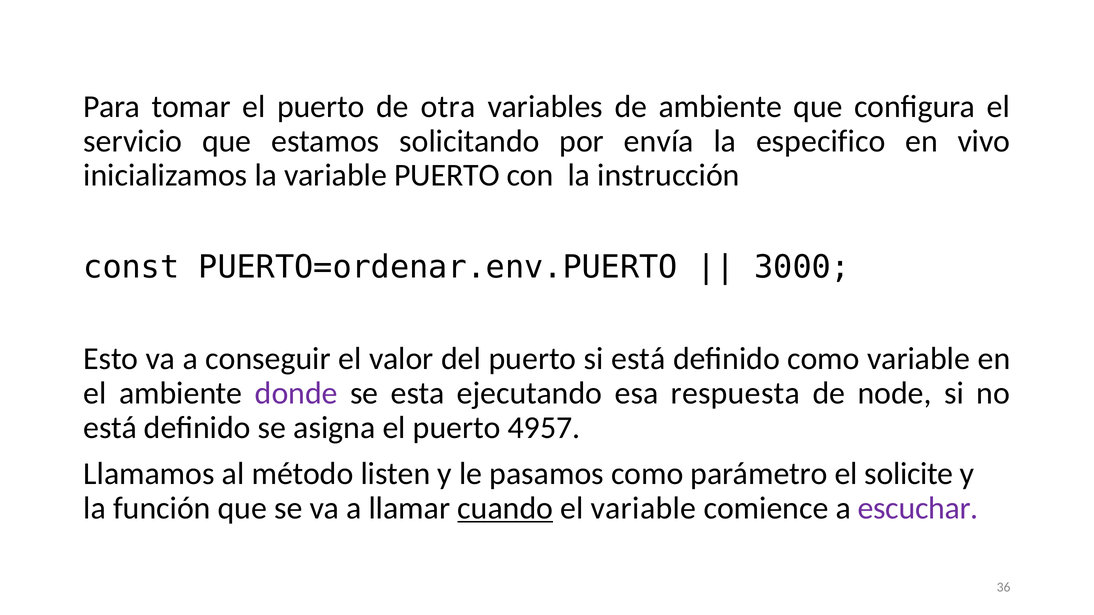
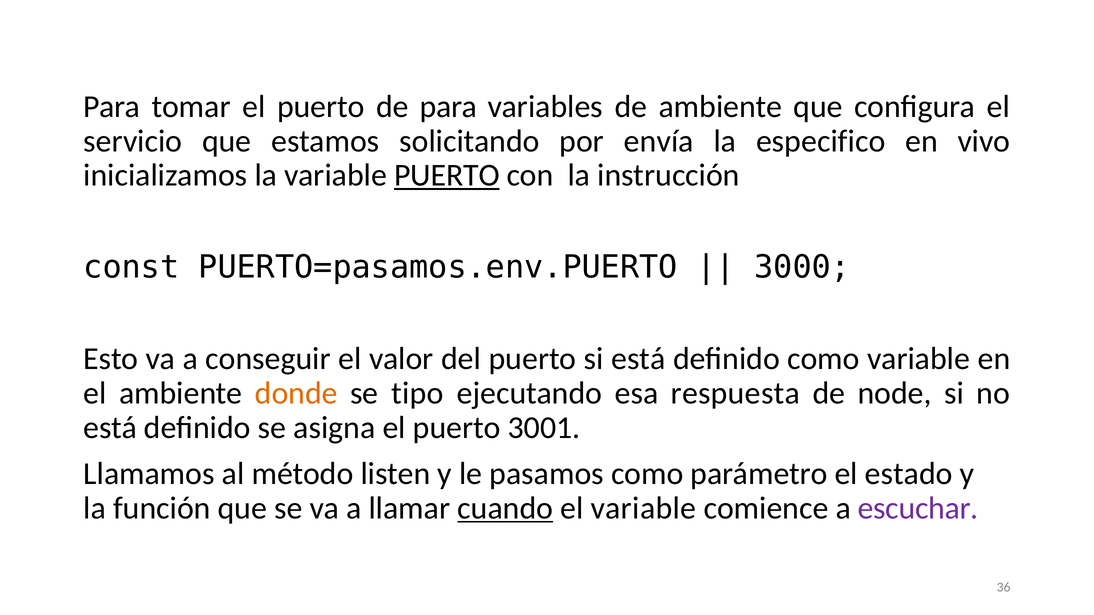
de otra: otra -> para
PUERTO at (447, 176) underline: none -> present
PUERTO=ordenar.env.PUERTO: PUERTO=ordenar.env.PUERTO -> PUERTO=pasamos.env.PUERTO
donde colour: purple -> orange
esta: esta -> tipo
4957: 4957 -> 3001
solicite: solicite -> estado
